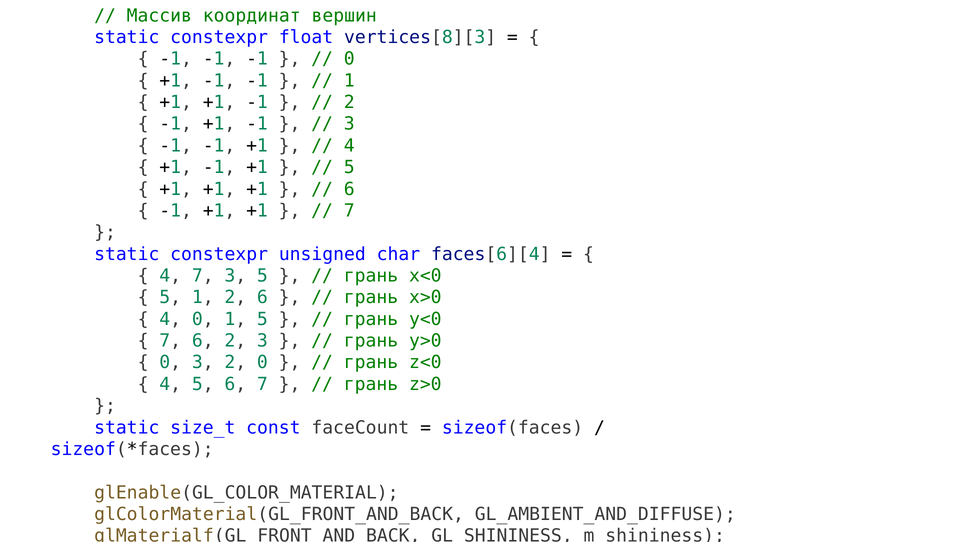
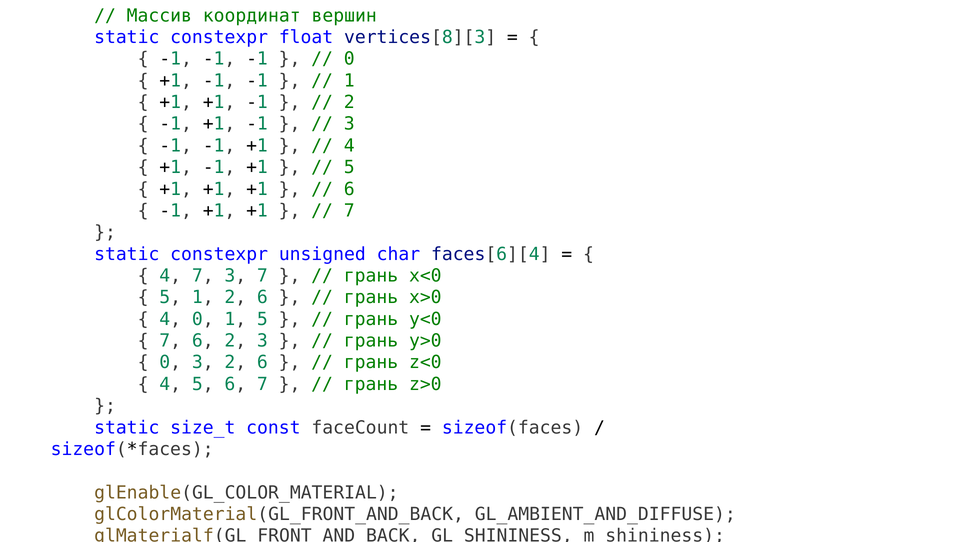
3 5: 5 -> 7
3 2 0: 0 -> 6
